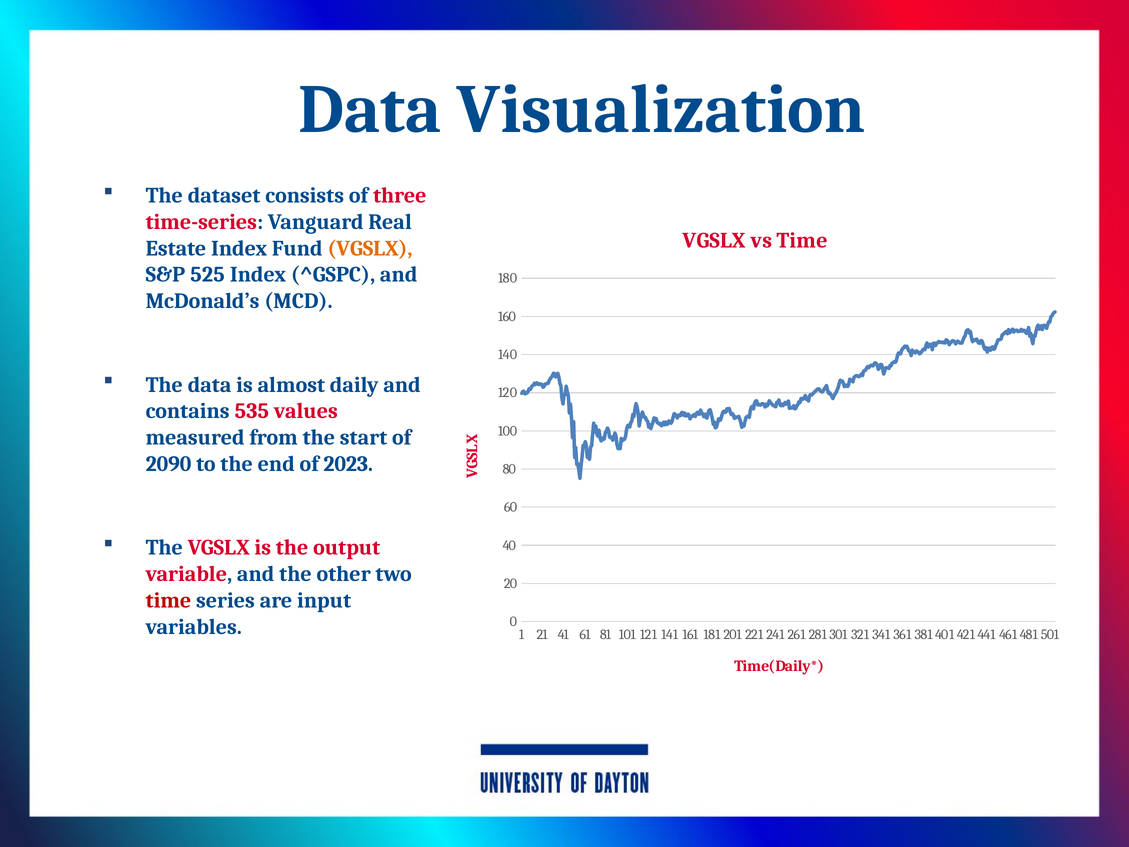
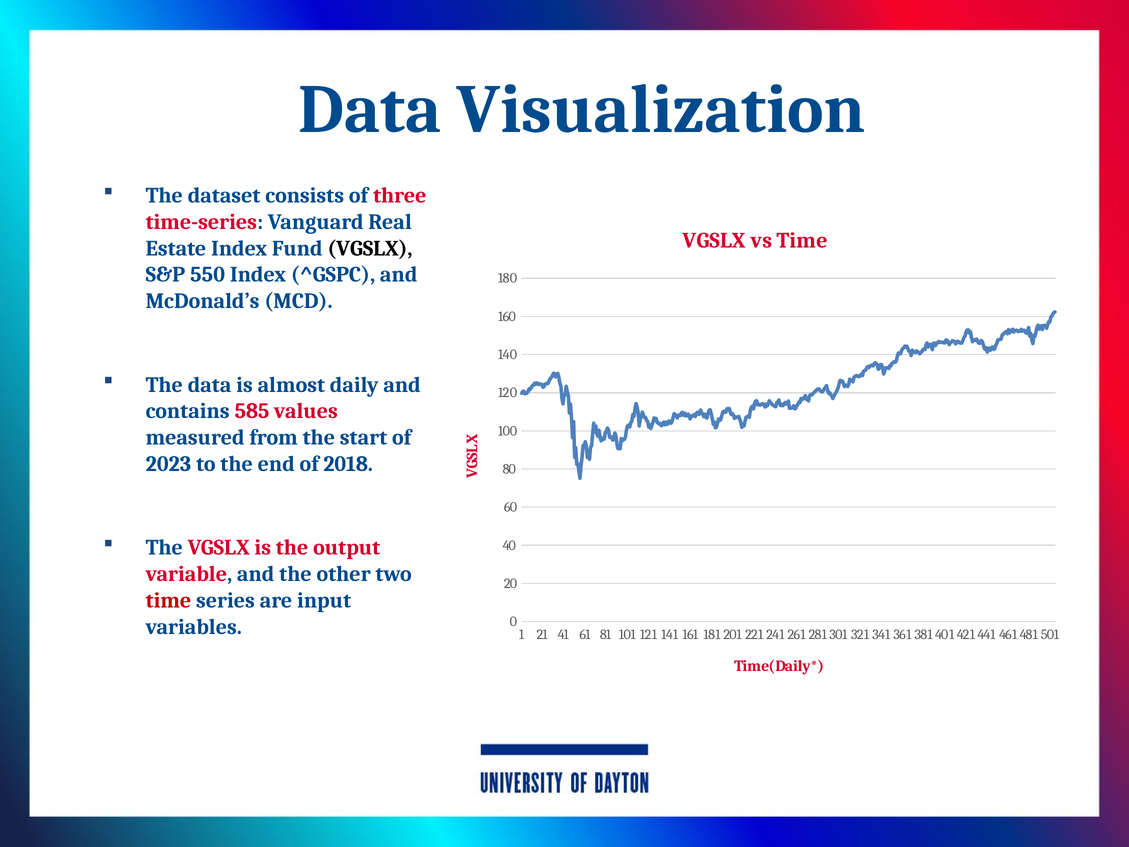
VGSLX at (370, 248) colour: orange -> black
525: 525 -> 550
535: 535 -> 585
2090: 2090 -> 2023
2023: 2023 -> 2018
